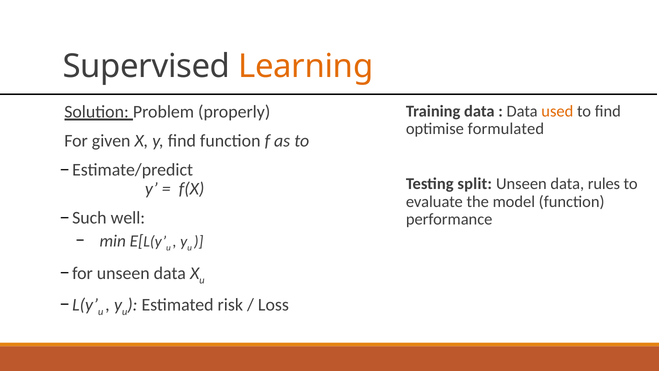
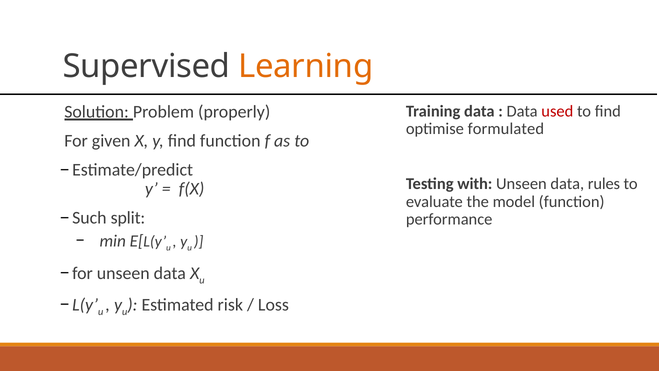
used colour: orange -> red
split: split -> with
well: well -> split
